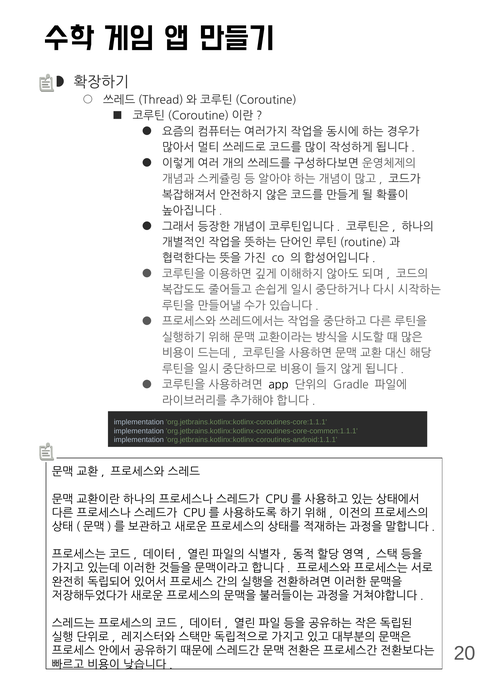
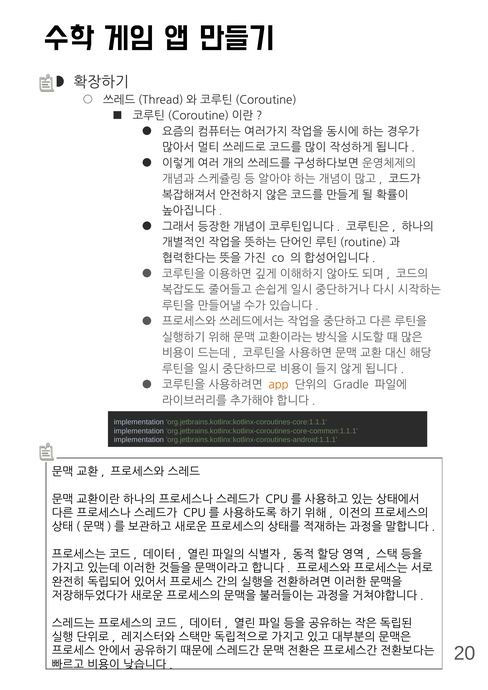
app colour: black -> orange
